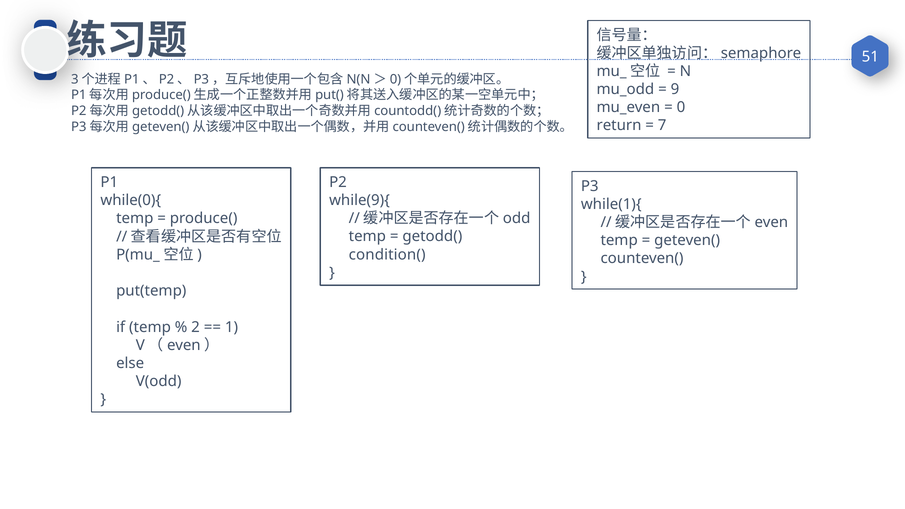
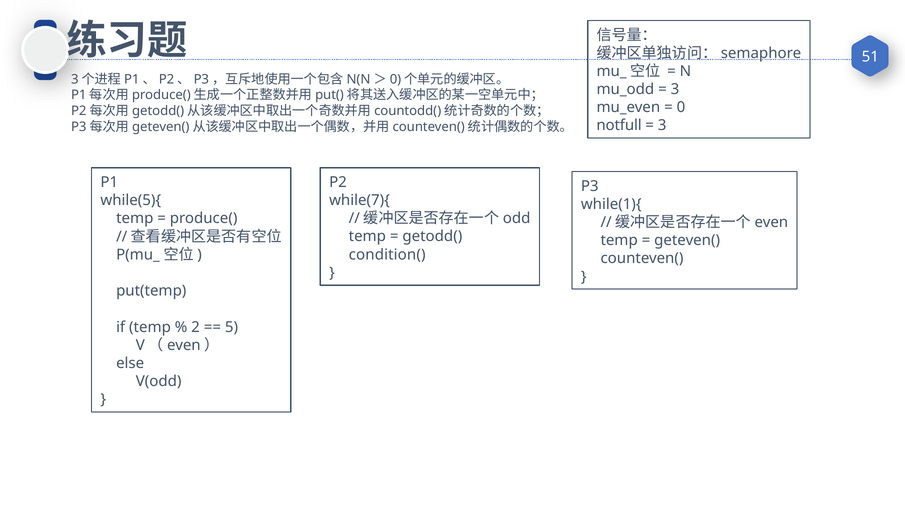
9 at (675, 89): 9 -> 3
return: return -> notfull
7 at (662, 126): 7 -> 3
while(9){: while(9){ -> while(7){
while(0){: while(0){ -> while(5){
1: 1 -> 5
